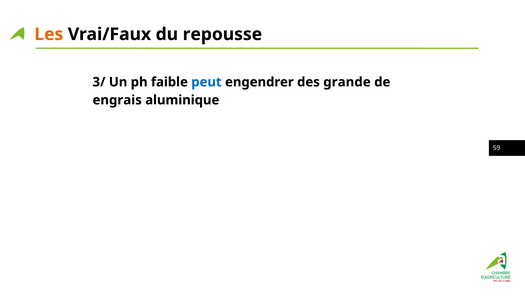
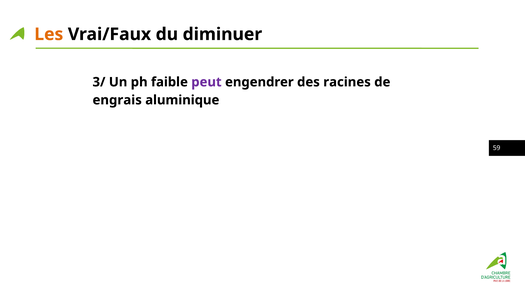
repousse: repousse -> diminuer
peut colour: blue -> purple
grande: grande -> racines
